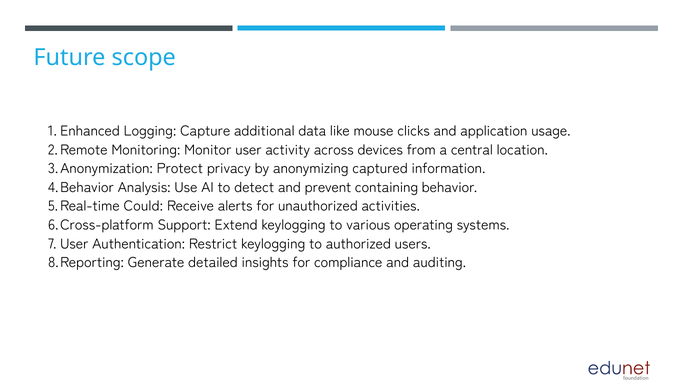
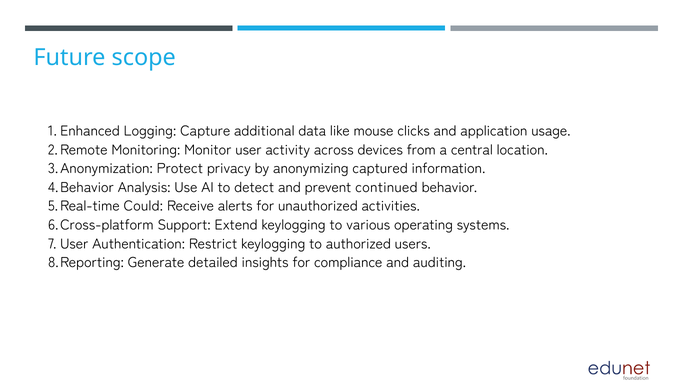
containing: containing -> continued
